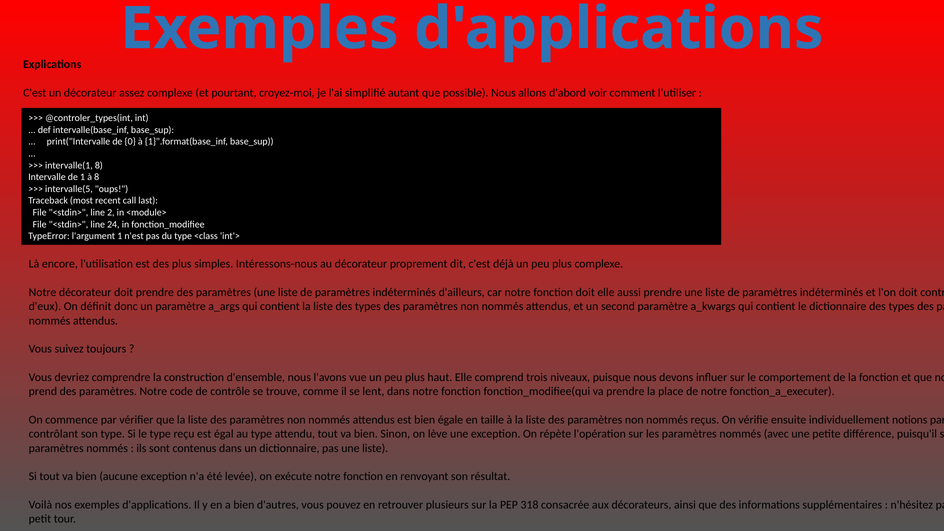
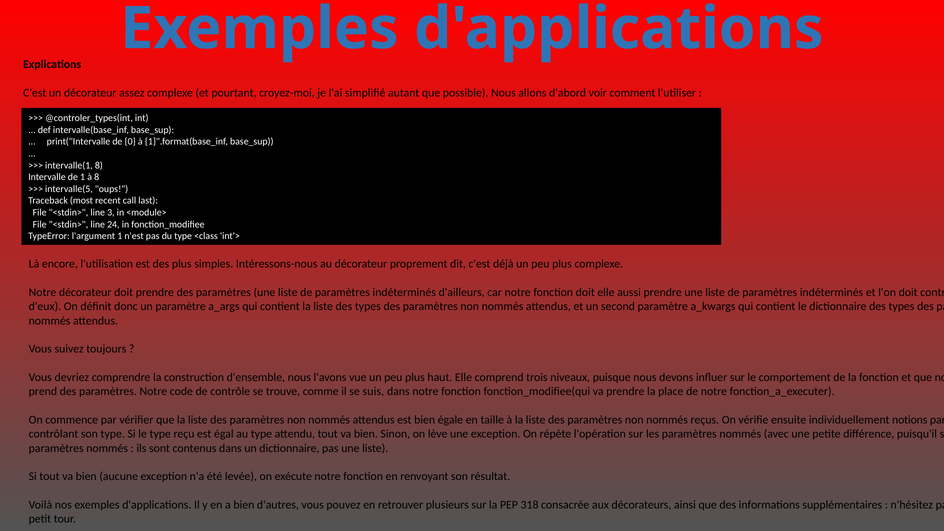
2: 2 -> 3
lent: lent -> suis
